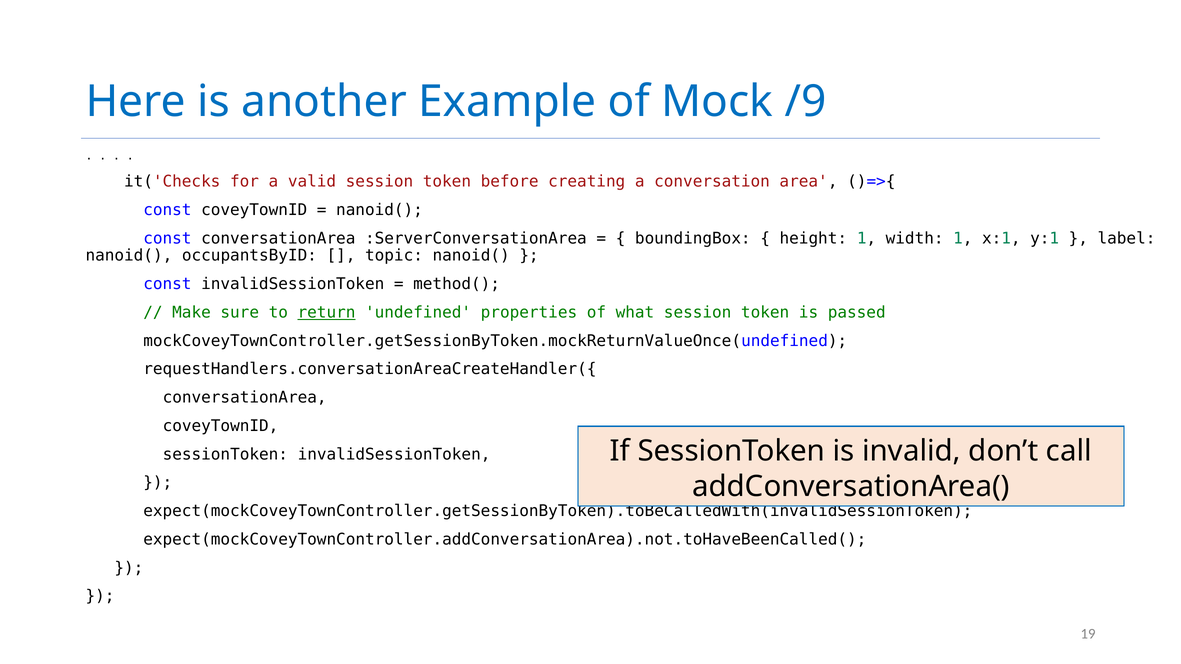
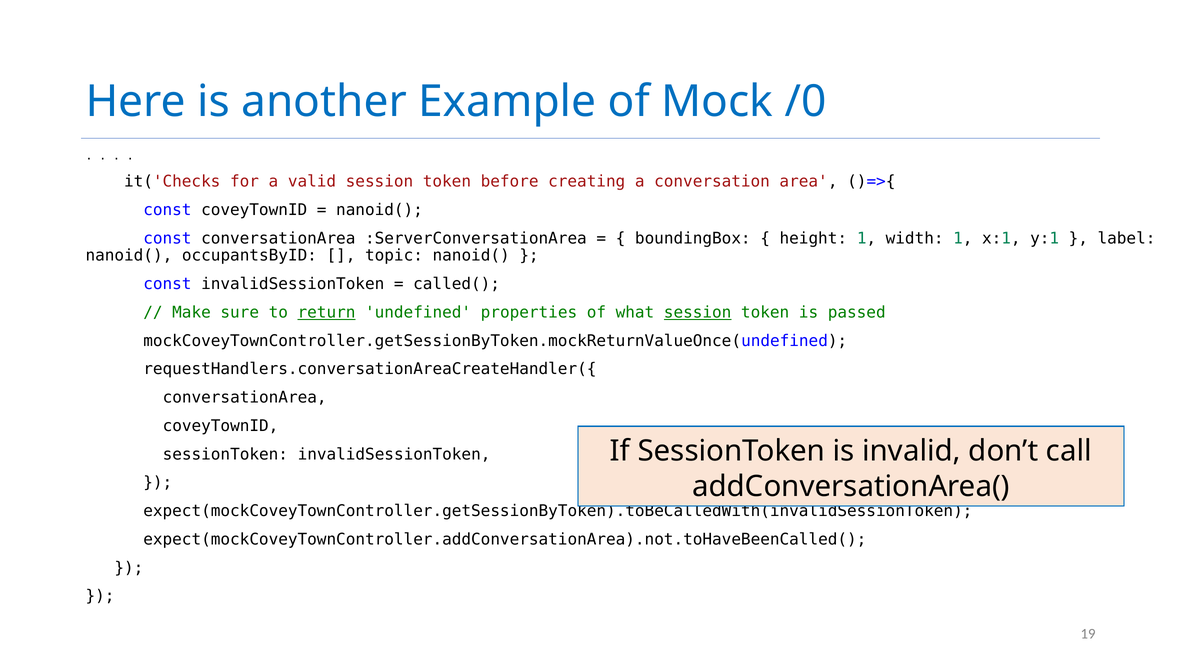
/9: /9 -> /0
method(: method( -> called(
session at (698, 313) underline: none -> present
